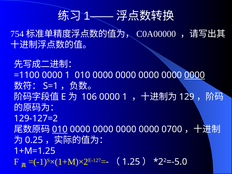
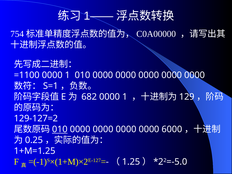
0000 at (195, 75) underline: present -> none
106: 106 -> 682
0700: 0700 -> 6000
